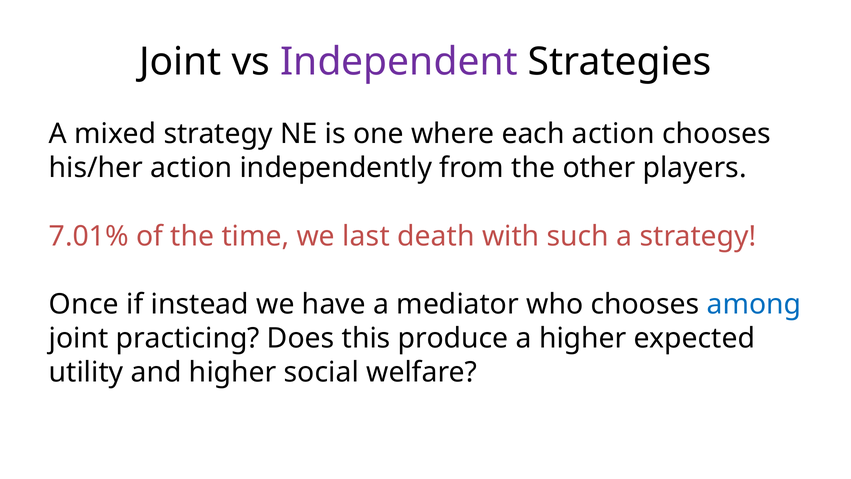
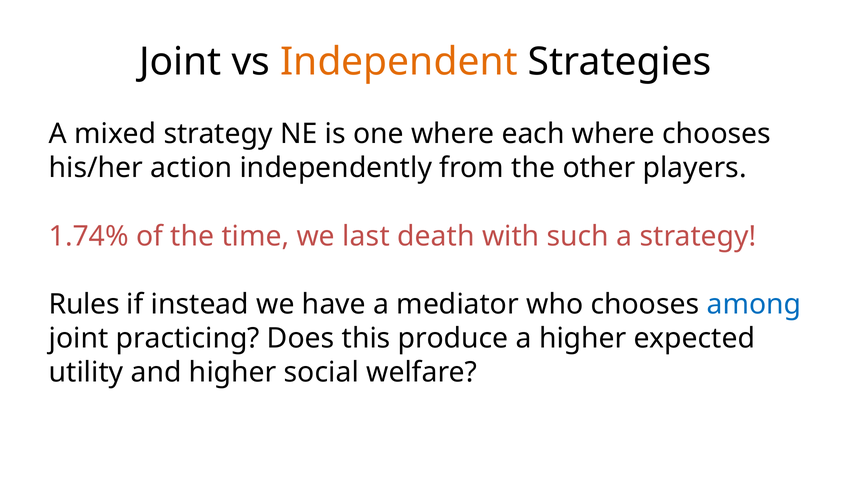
Independent colour: purple -> orange
each action: action -> where
7.01%: 7.01% -> 1.74%
Once: Once -> Rules
